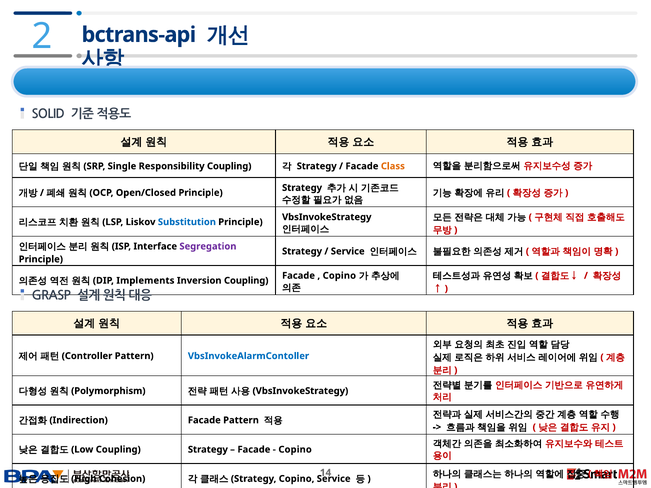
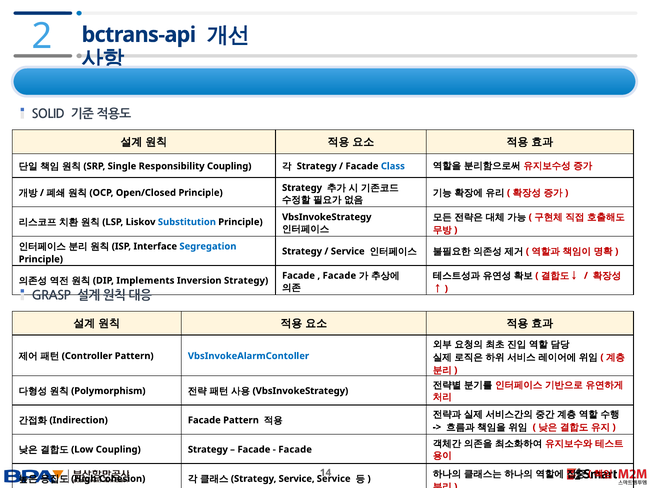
Class colour: orange -> blue
Segregation colour: purple -> blue
Copino at (339, 276): Copino -> Facade
Inversion Coupling: Coupling -> Strategy
Copino at (295, 450): Copino -> Facade
Strategy Copino: Copino -> Service
